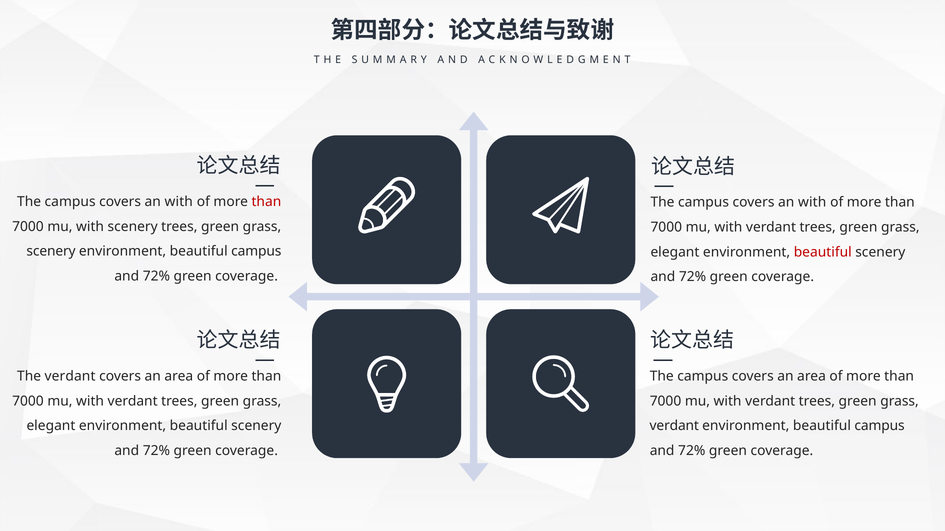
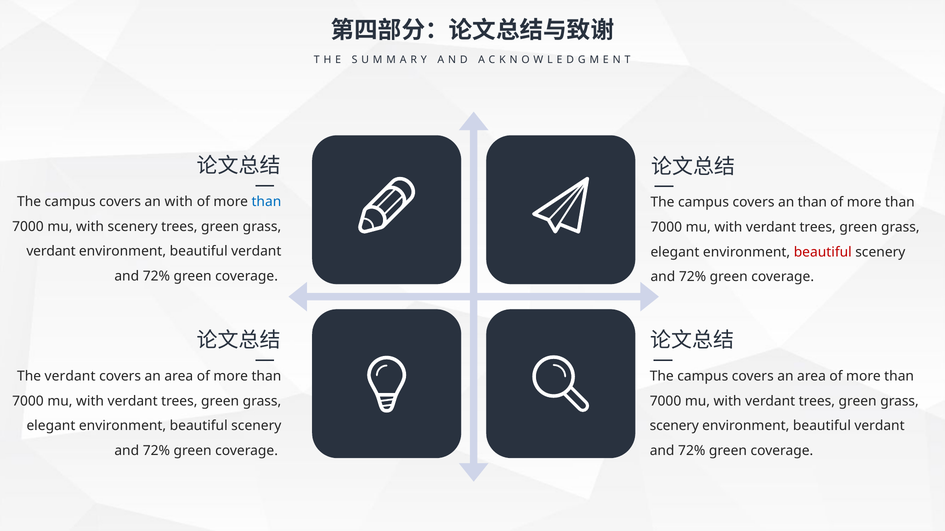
than at (266, 202) colour: red -> blue
with at (812, 203): with -> than
scenery at (51, 252): scenery -> verdant
campus at (256, 252): campus -> verdant
verdant at (674, 426): verdant -> scenery
campus at (880, 426): campus -> verdant
